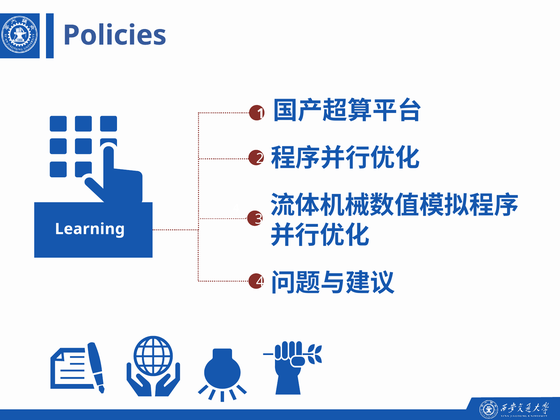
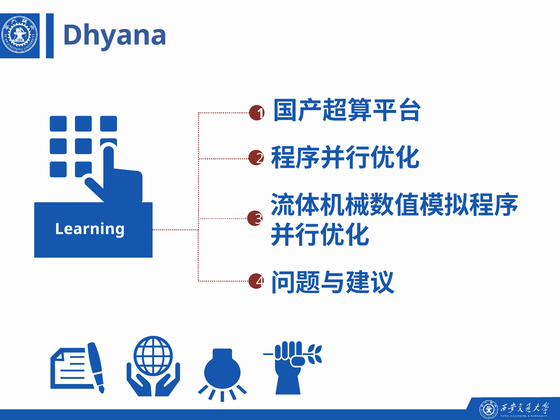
Policies: Policies -> Dhyana
